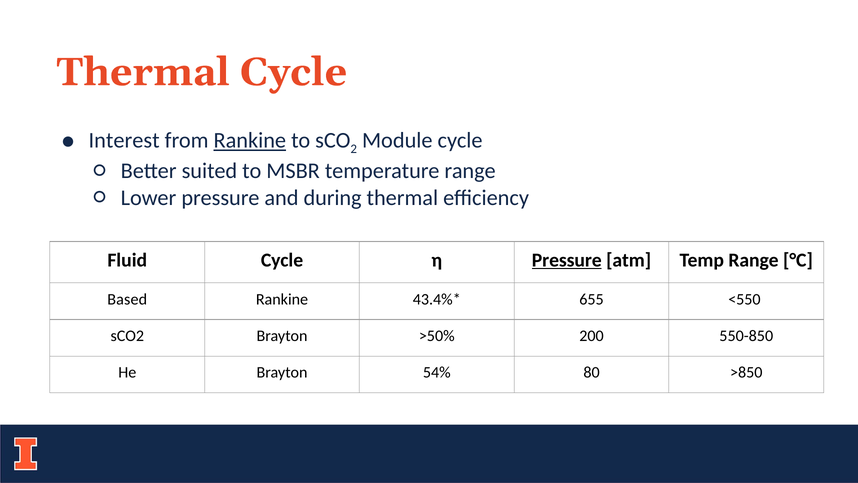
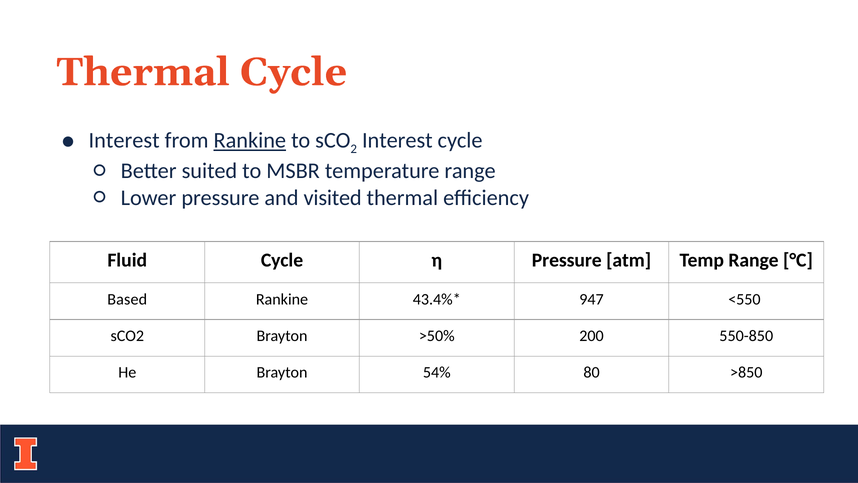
Module at (397, 140): Module -> Interest
during: during -> visited
Pressure at (567, 260) underline: present -> none
655: 655 -> 947
